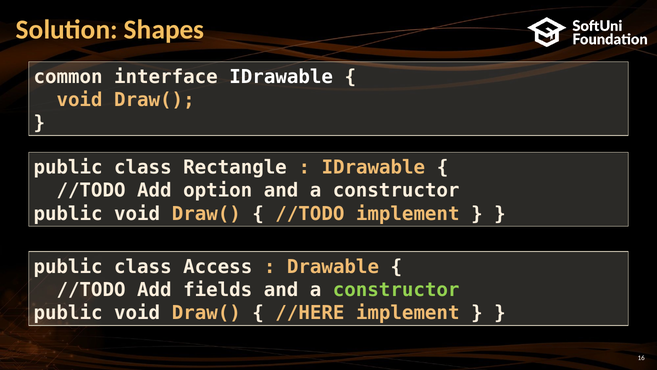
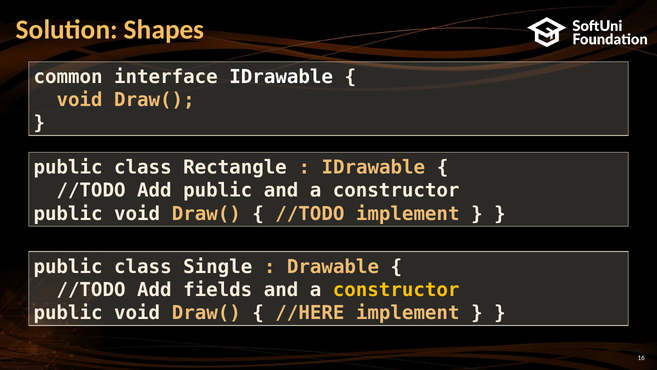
Add option: option -> public
Access: Access -> Single
constructor at (396, 290) colour: light green -> yellow
